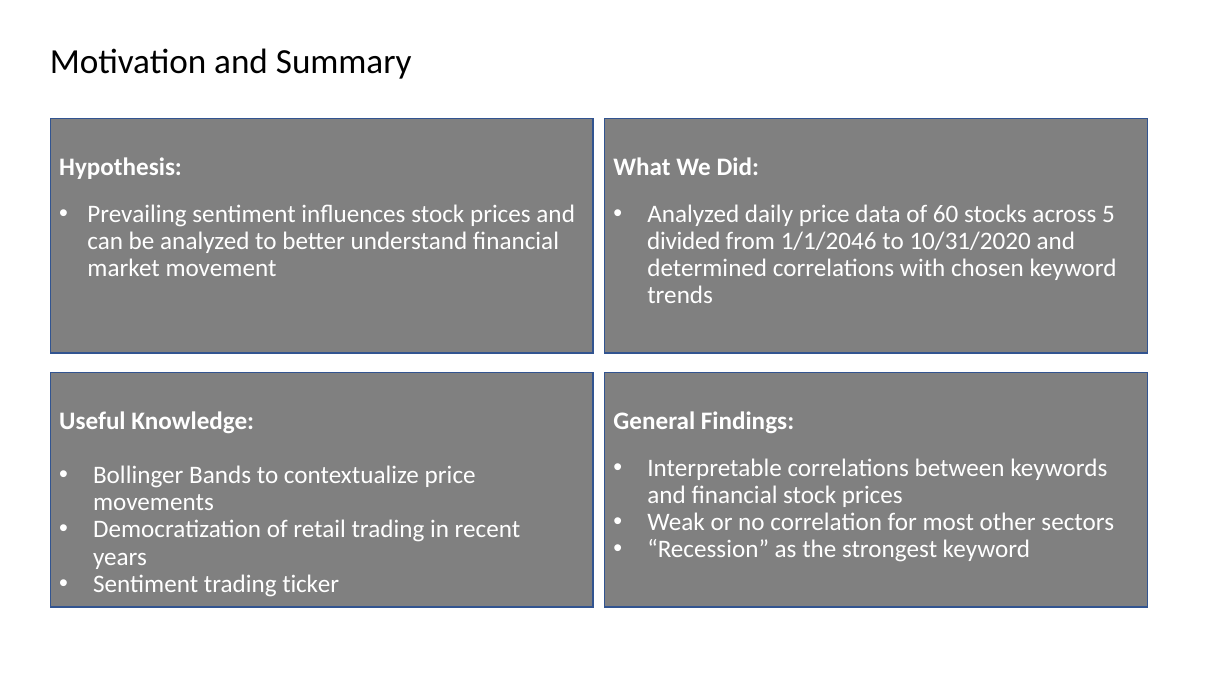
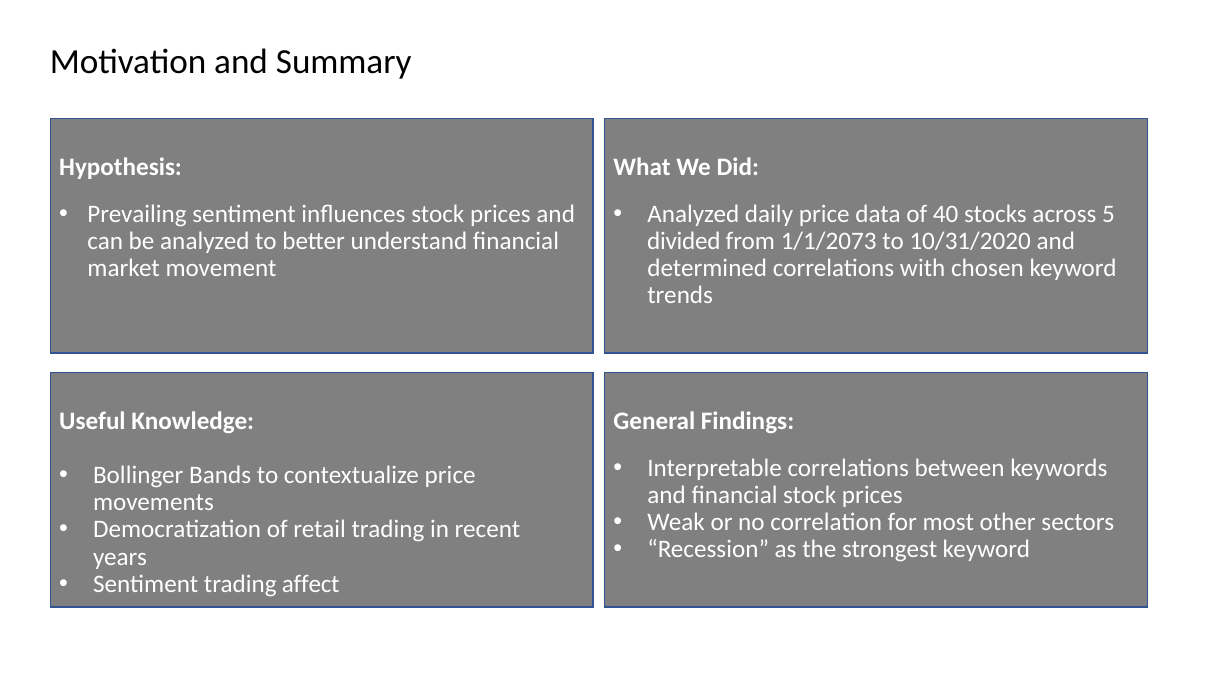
60: 60 -> 40
1/1/2046: 1/1/2046 -> 1/1/2073
ticker: ticker -> affect
